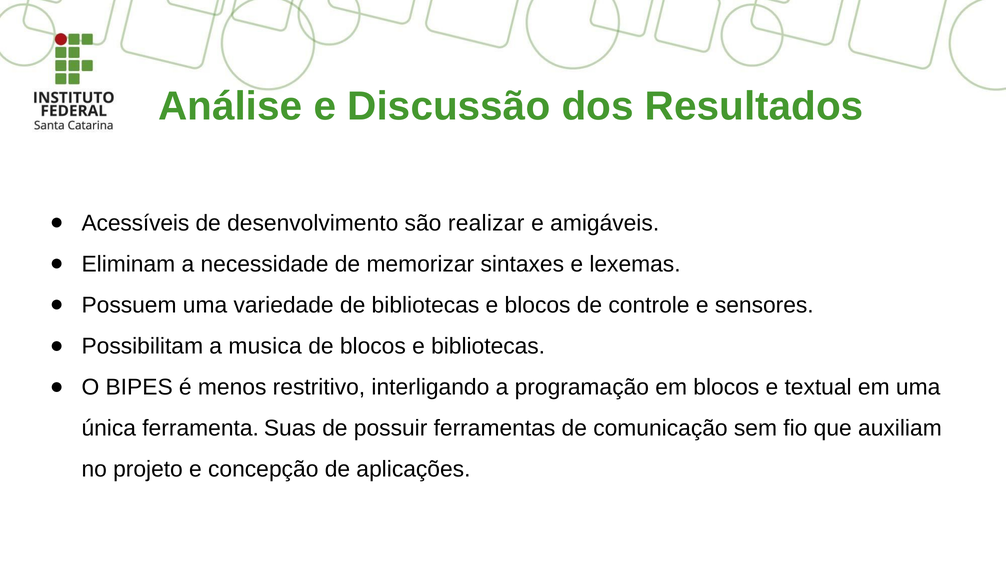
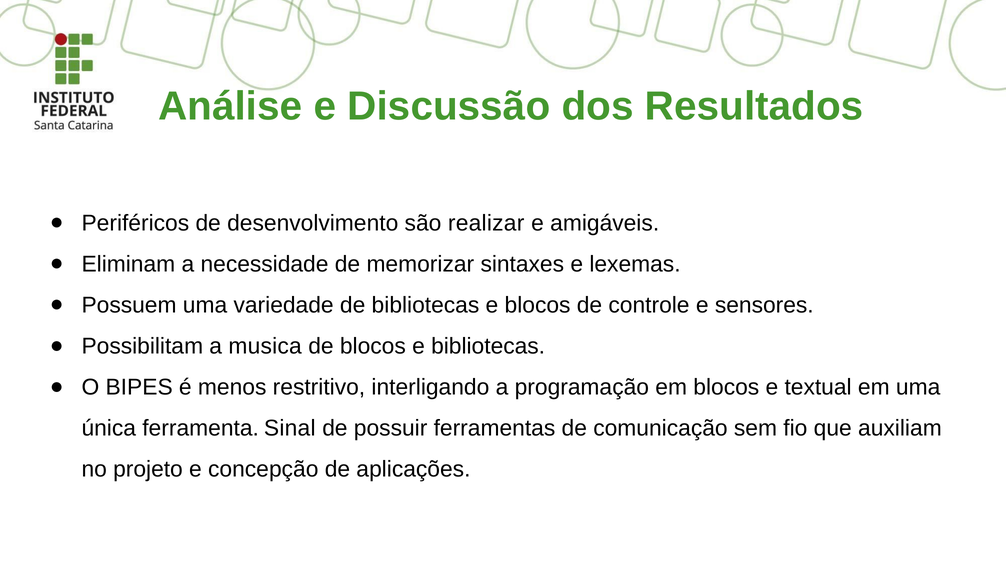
Acessíveis: Acessíveis -> Periféricos
Suas: Suas -> Sinal
